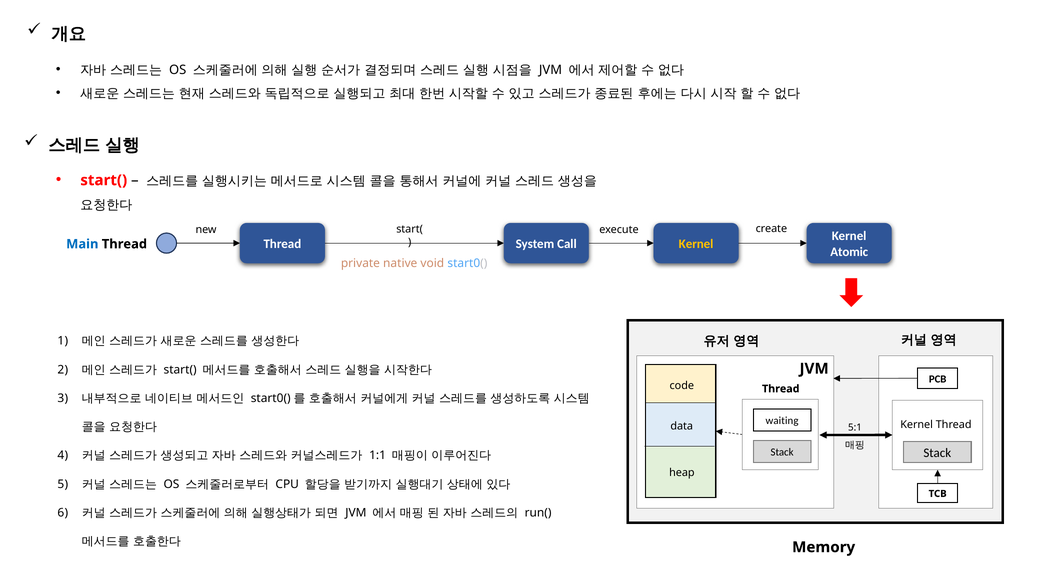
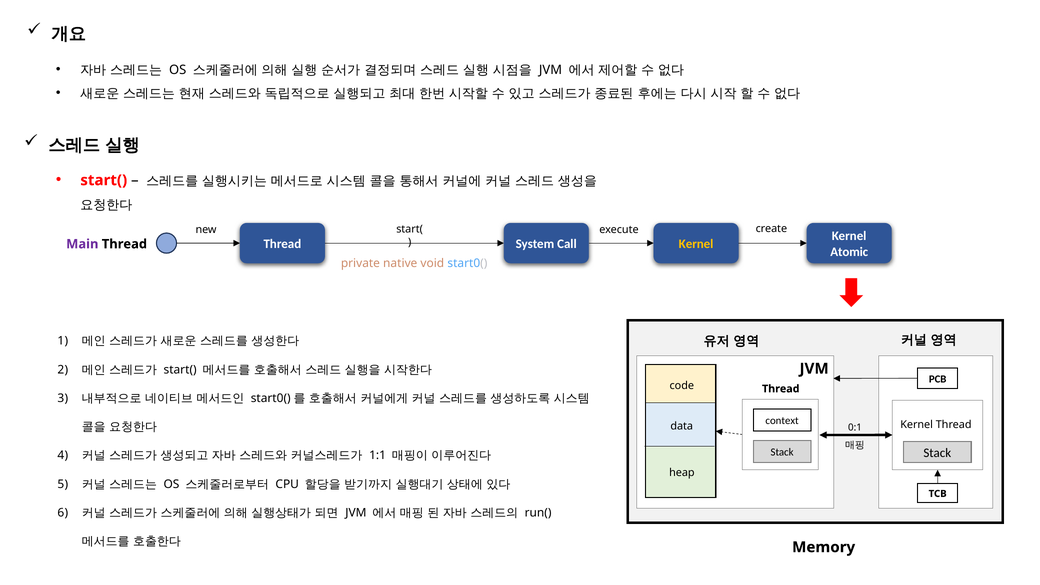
Main colour: blue -> purple
waiting: waiting -> context
5:1: 5:1 -> 0:1
